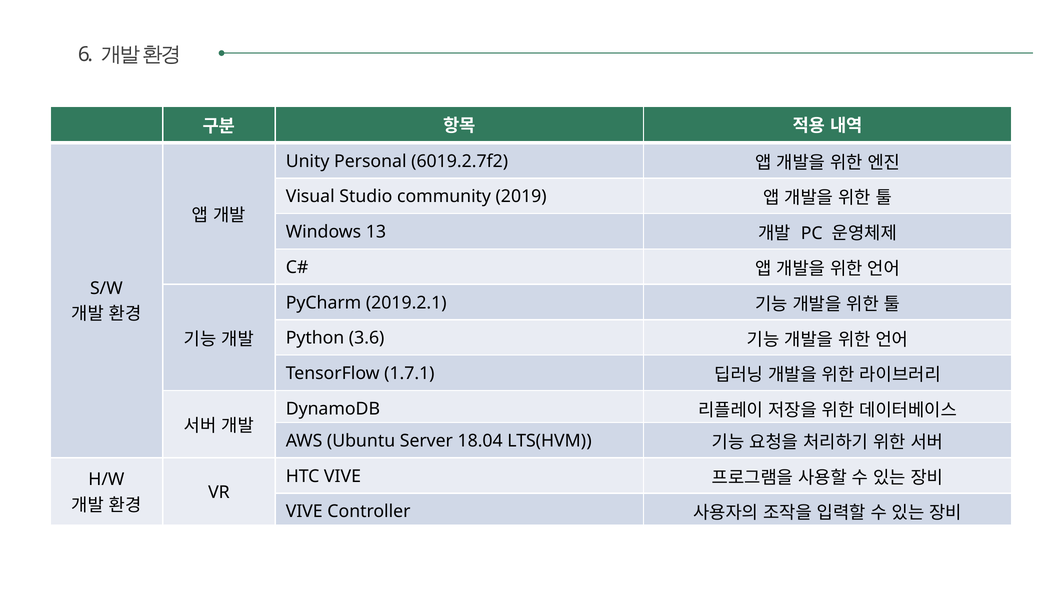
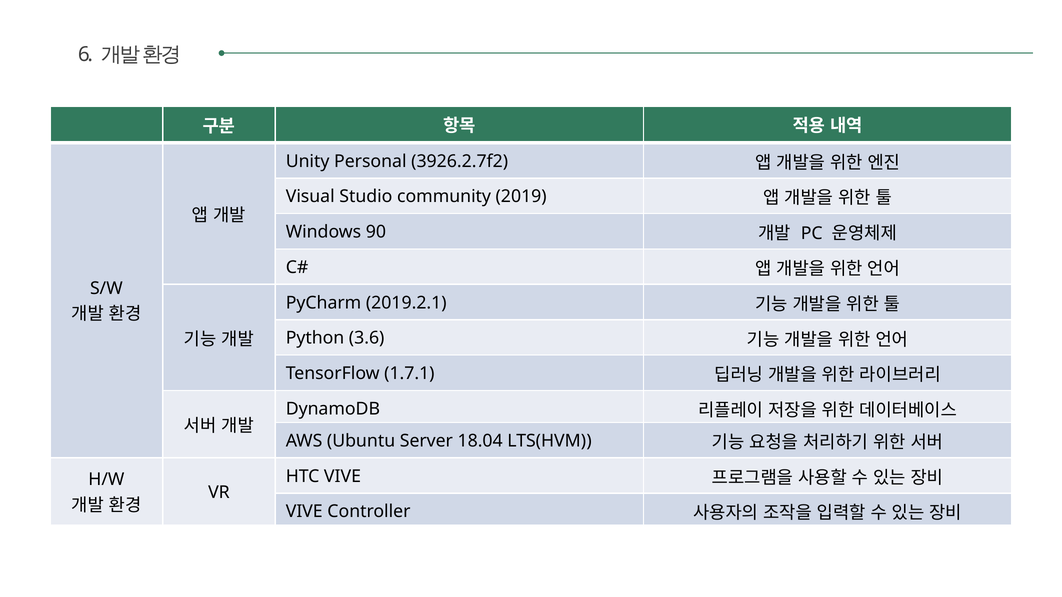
6019.2.7f2: 6019.2.7f2 -> 3926.2.7f2
13: 13 -> 90
